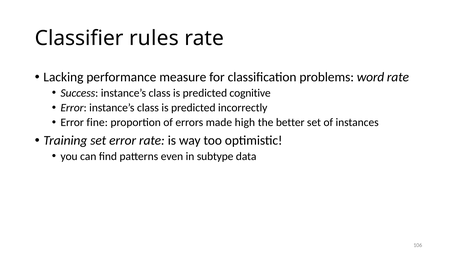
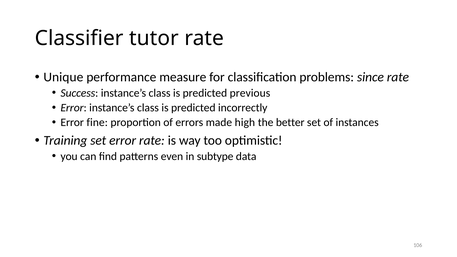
rules: rules -> tutor
Lacking: Lacking -> Unique
word: word -> since
cognitive: cognitive -> previous
